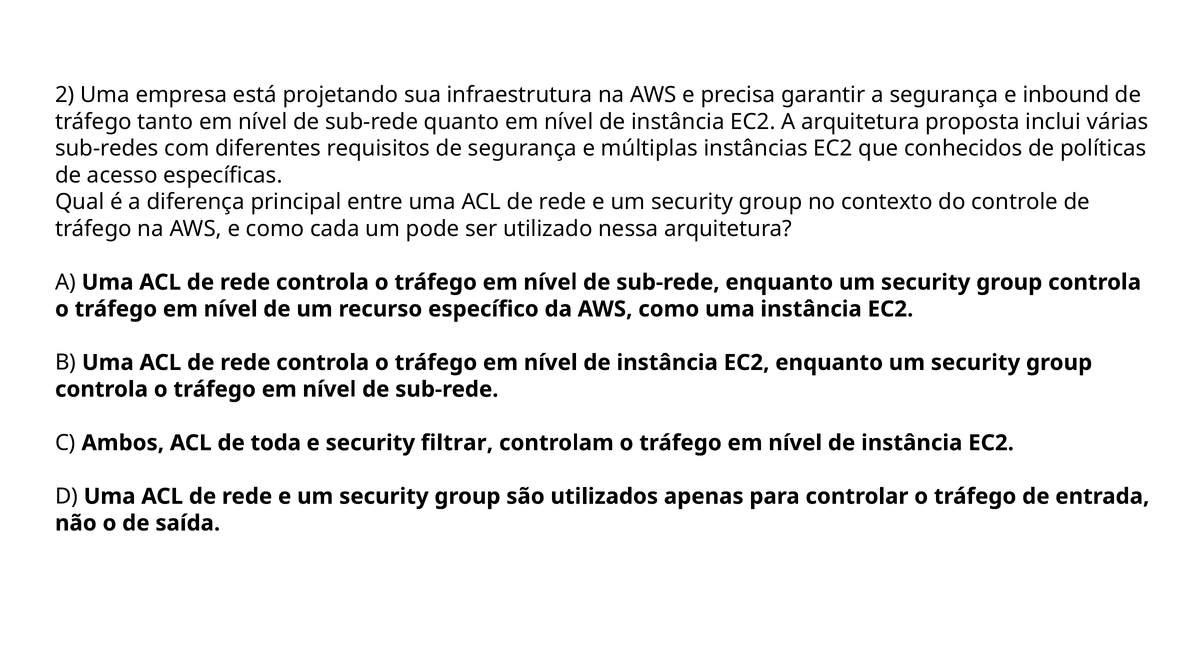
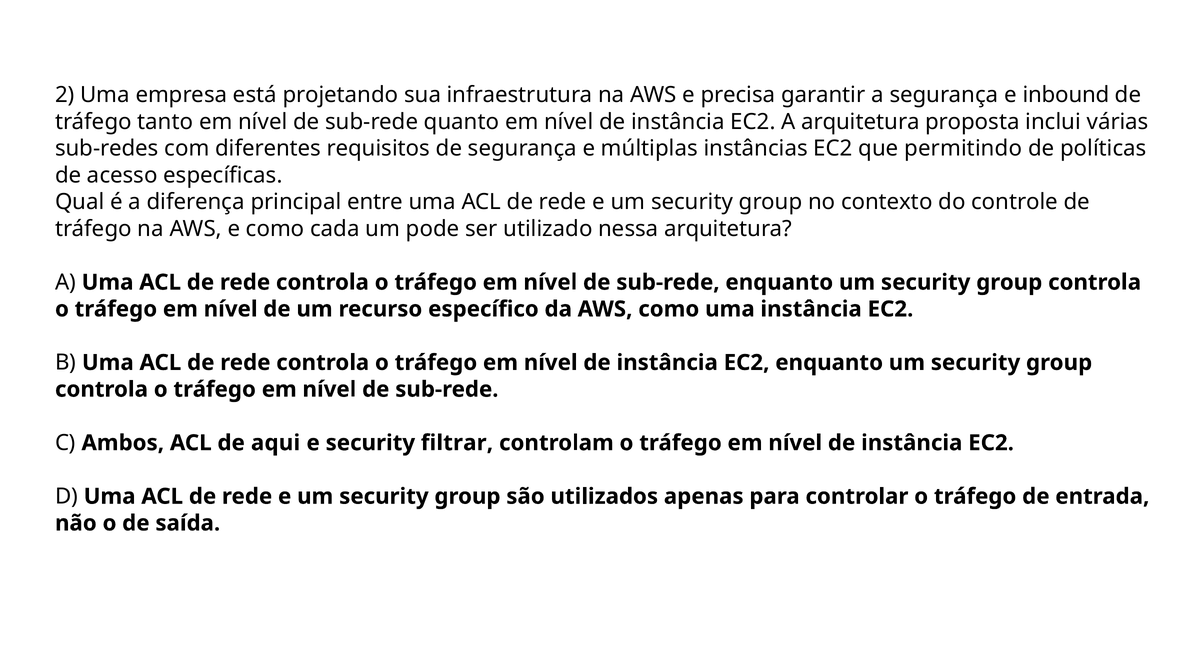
conhecidos: conhecidos -> permitindo
toda: toda -> aqui
